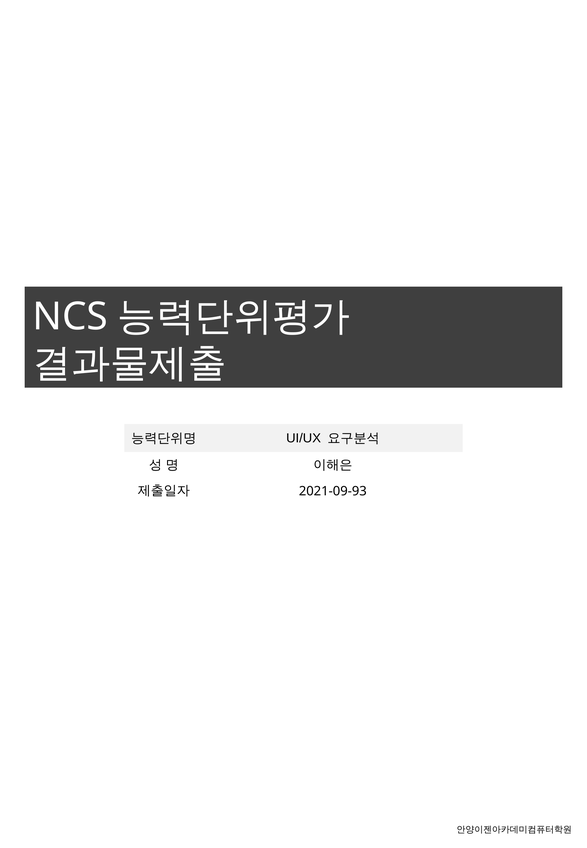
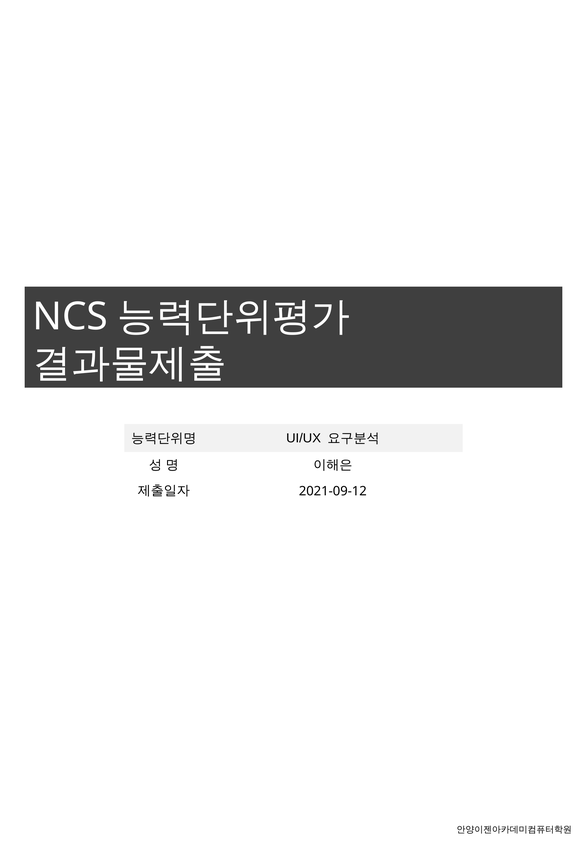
2021-09-93: 2021-09-93 -> 2021-09-12
